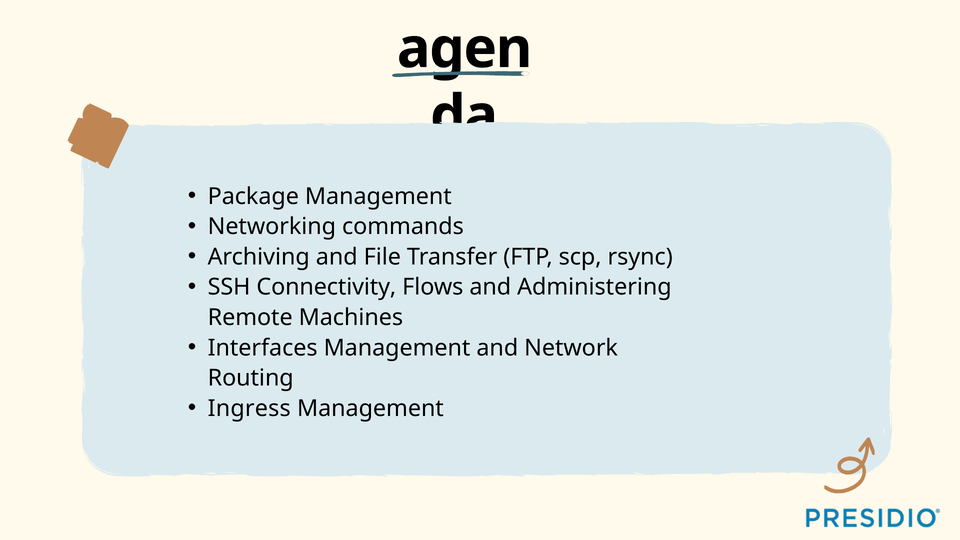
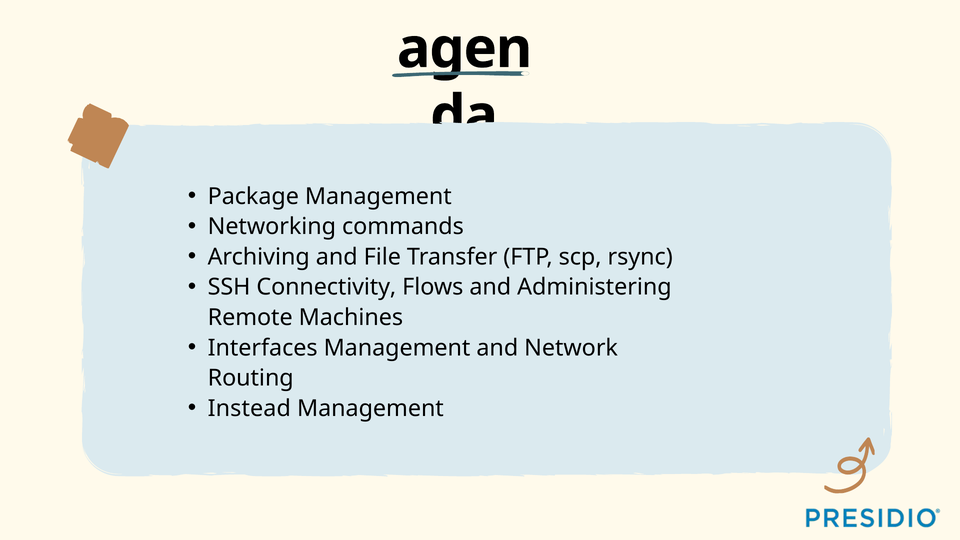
Ingress: Ingress -> Instead
